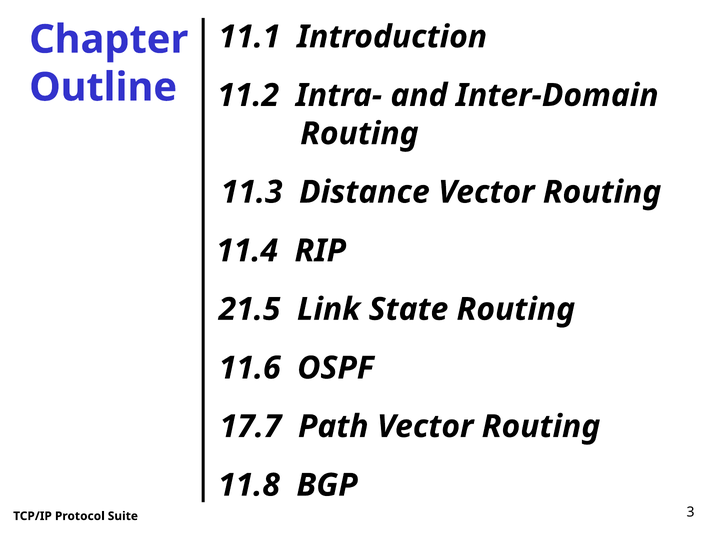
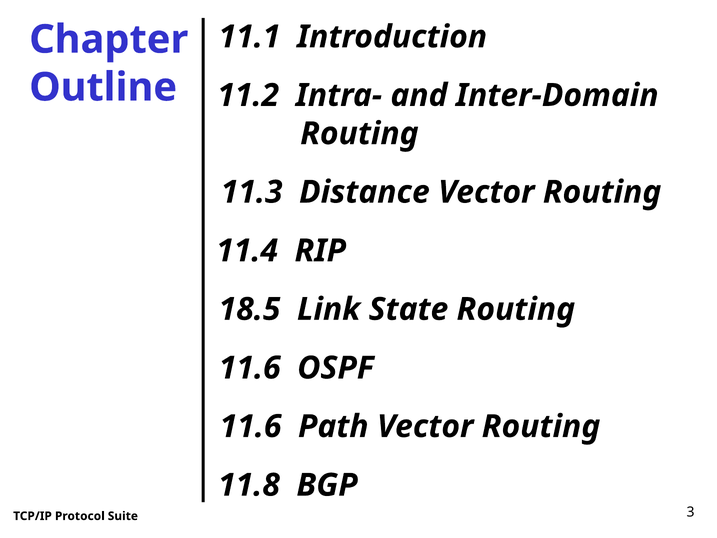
21.5: 21.5 -> 18.5
17.7 at (251, 426): 17.7 -> 11.6
